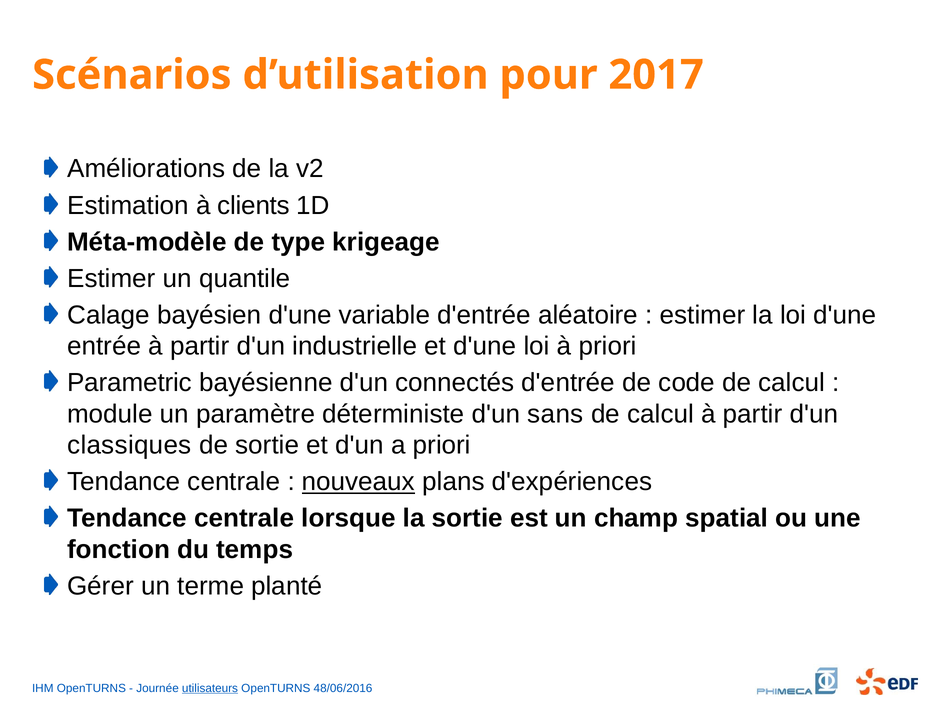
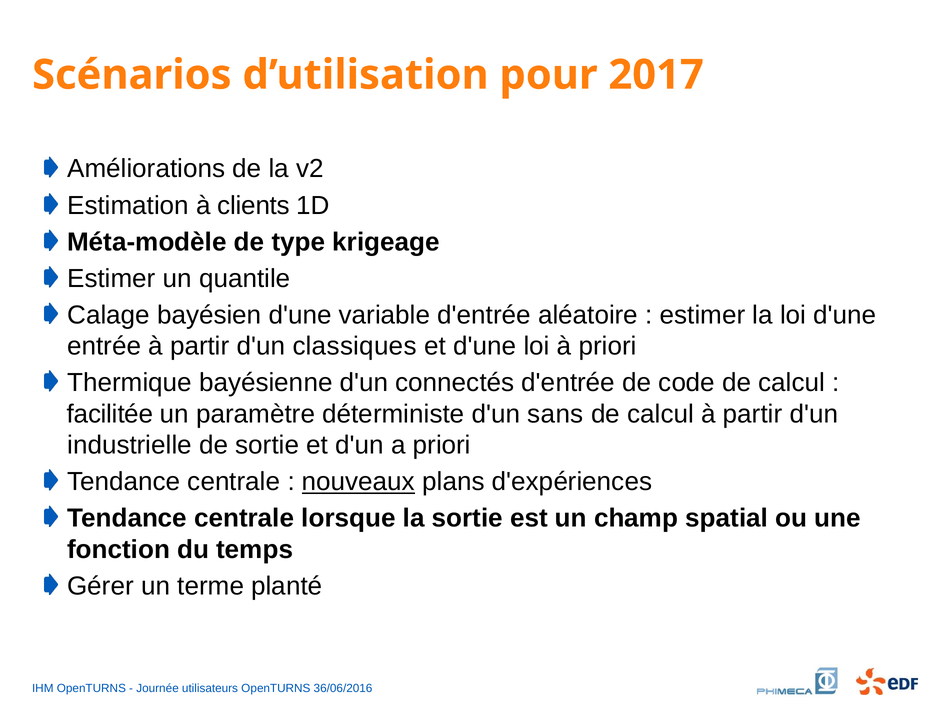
industrielle: industrielle -> classiques
Parametric: Parametric -> Thermique
module: module -> facilitée
classiques: classiques -> industrielle
utilisateurs underline: present -> none
48/06/2016: 48/06/2016 -> 36/06/2016
